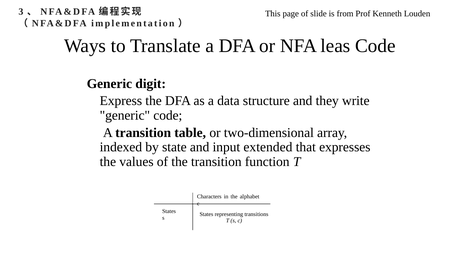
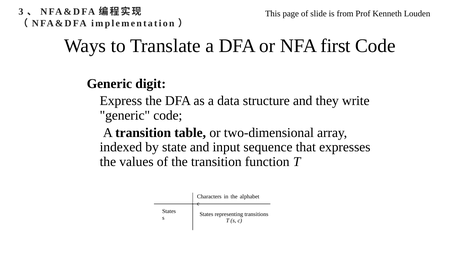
leas: leas -> first
extended: extended -> sequence
